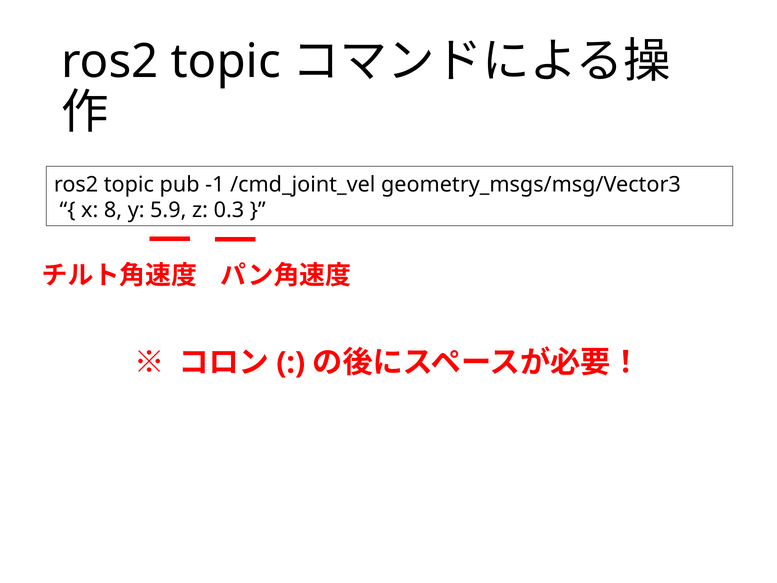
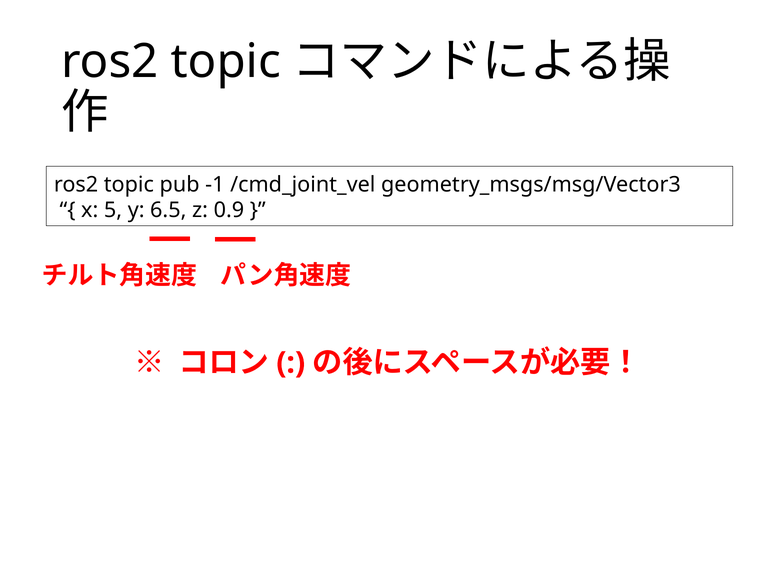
8: 8 -> 5
5.9: 5.9 -> 6.5
0.3: 0.3 -> 0.9
